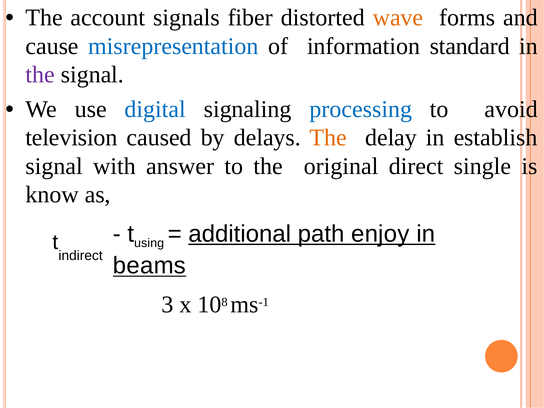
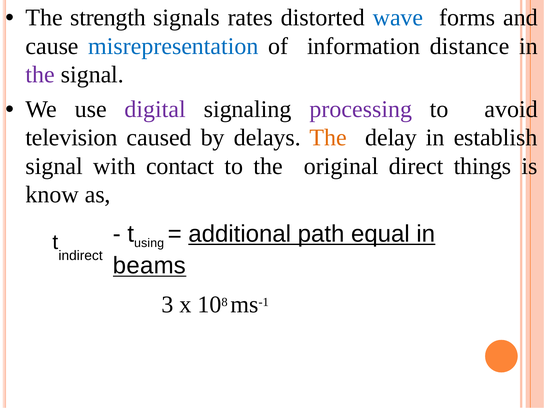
account: account -> strength
fiber: fiber -> rates
wave colour: orange -> blue
standard: standard -> distance
digital colour: blue -> purple
processing colour: blue -> purple
answer: answer -> contact
single: single -> things
enjoy: enjoy -> equal
